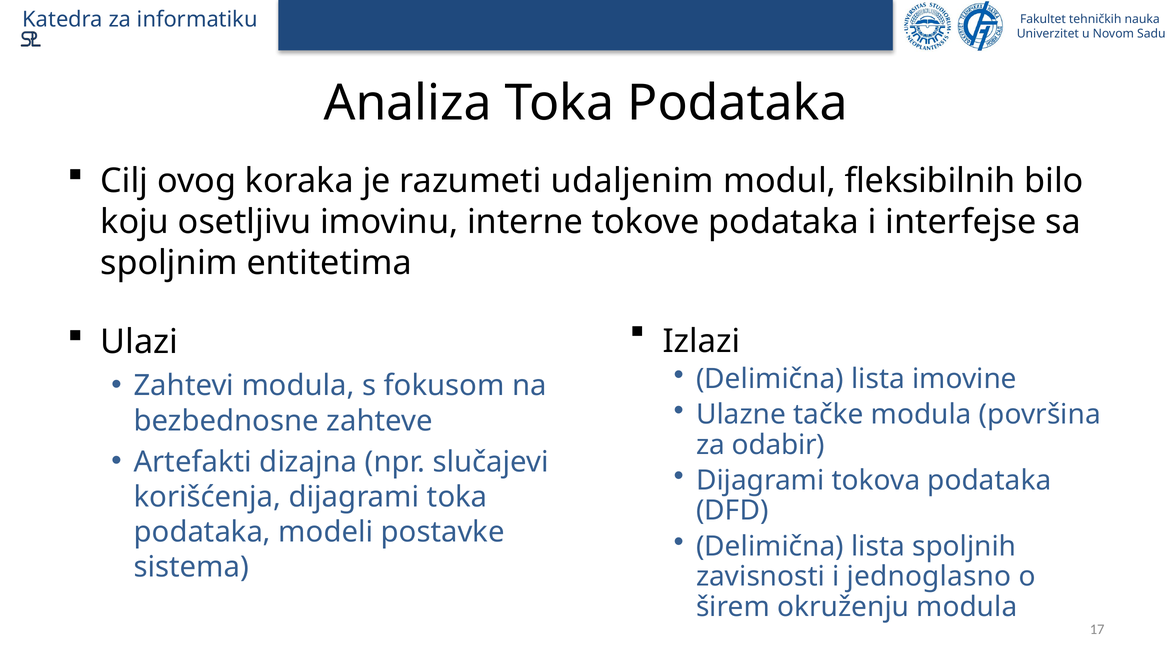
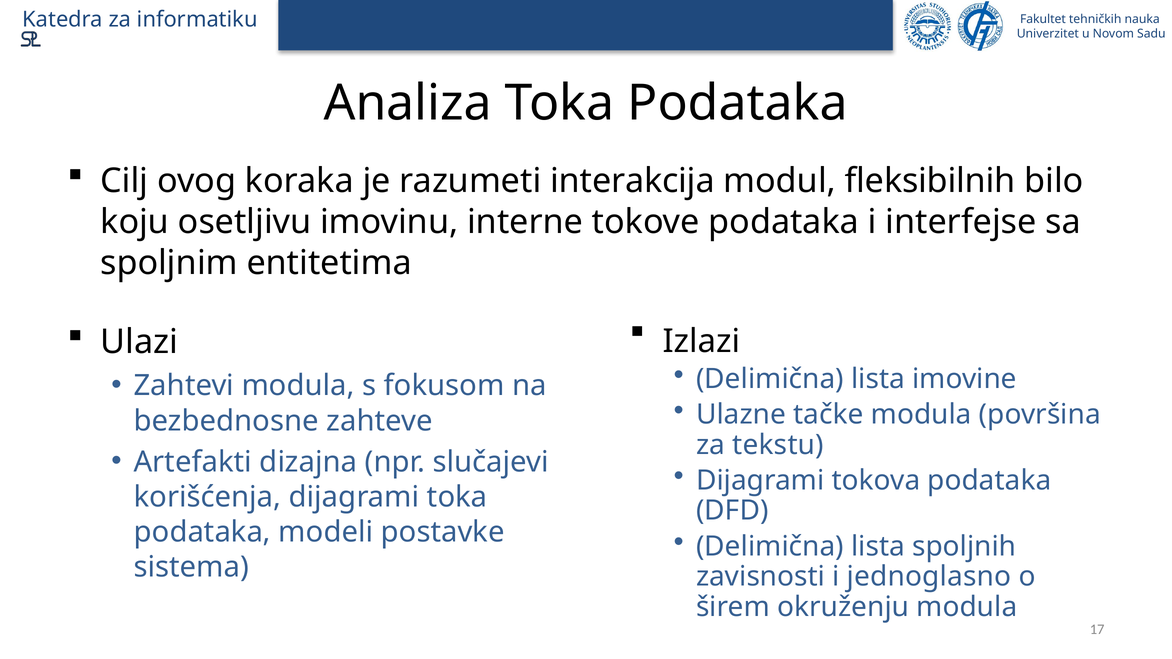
udaljenim: udaljenim -> interakcija
odabir: odabir -> tekstu
